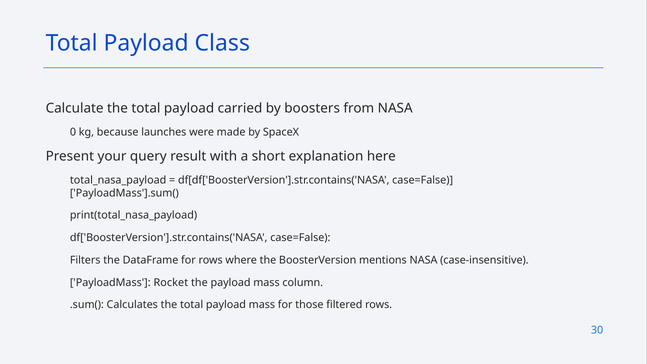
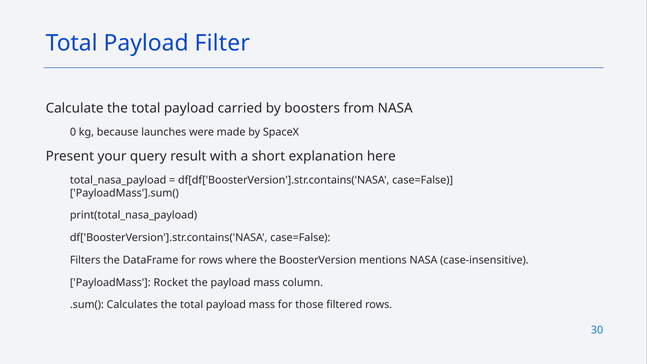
Class: Class -> Filter
